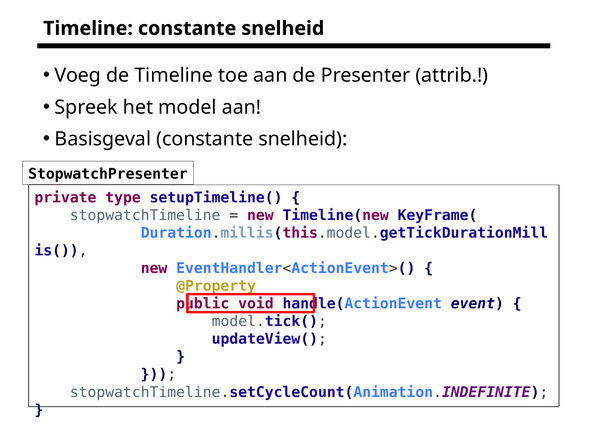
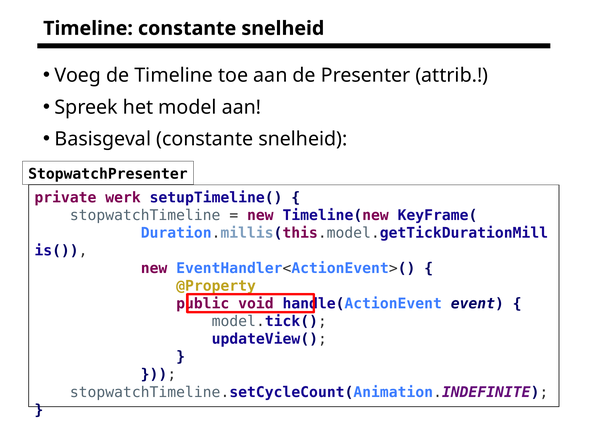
type: type -> werk
